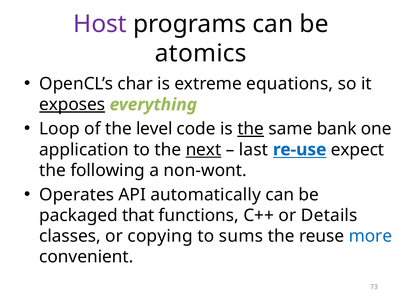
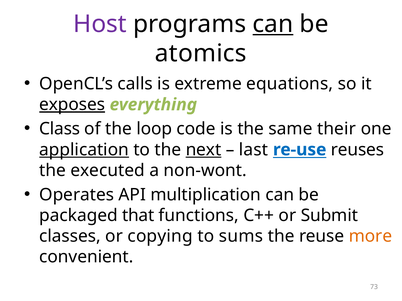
can at (273, 24) underline: none -> present
char: char -> calls
Loop: Loop -> Class
level: level -> loop
the at (251, 129) underline: present -> none
bank: bank -> their
application underline: none -> present
expect: expect -> reuses
following: following -> executed
automatically: automatically -> multiplication
Details: Details -> Submit
more colour: blue -> orange
